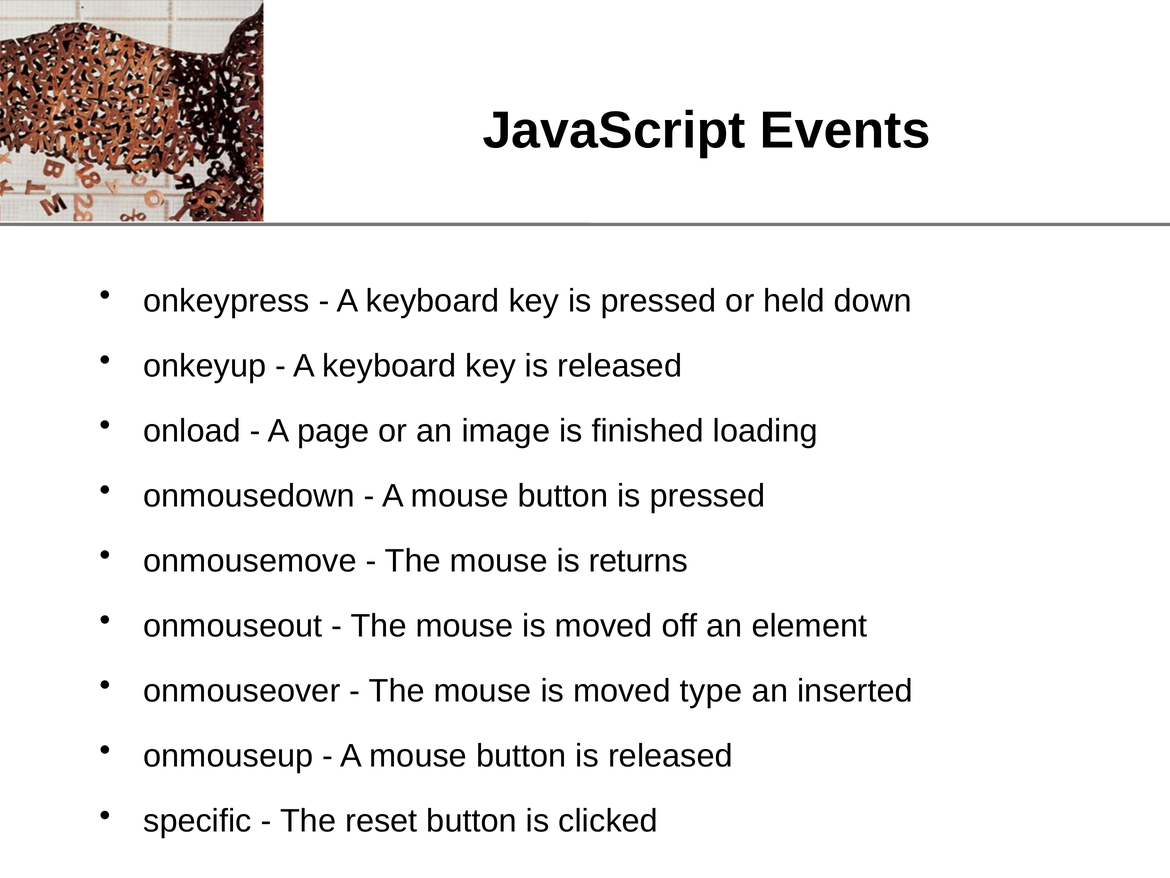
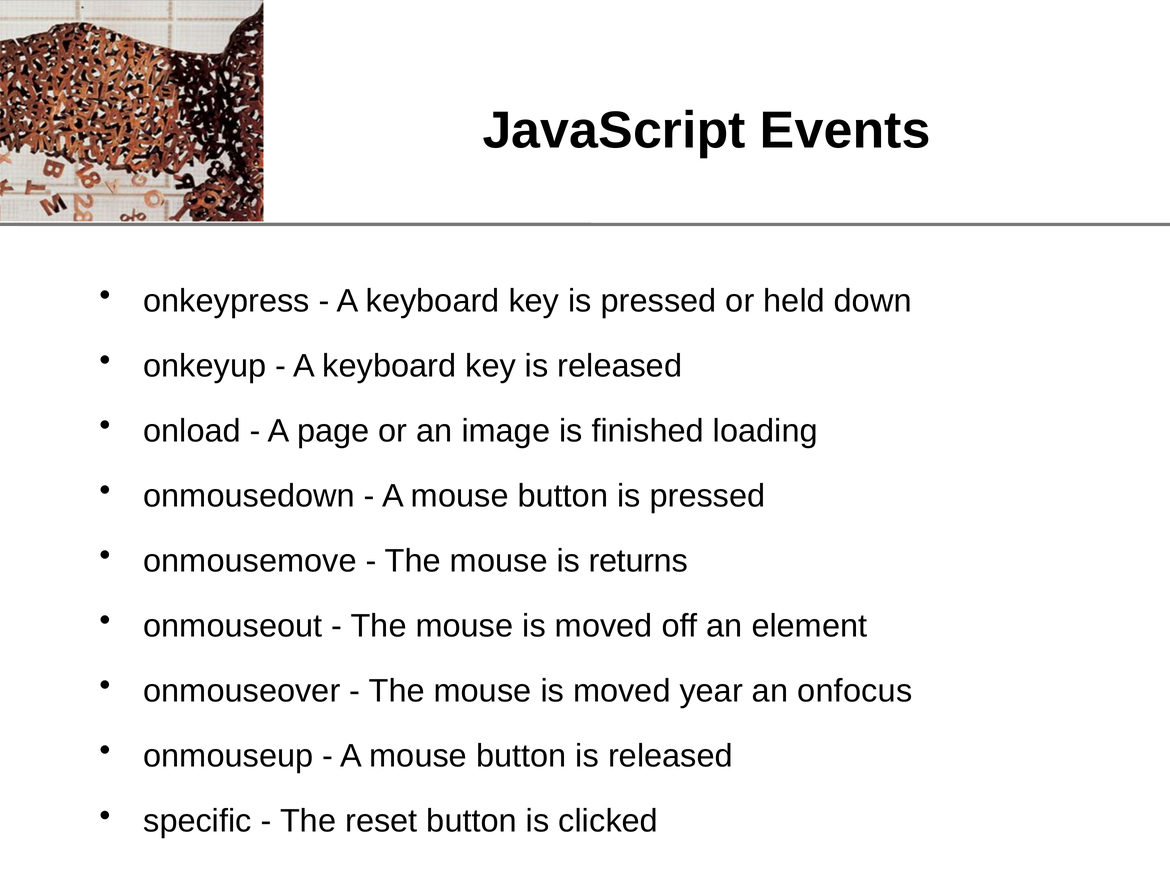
type: type -> year
inserted: inserted -> onfocus
